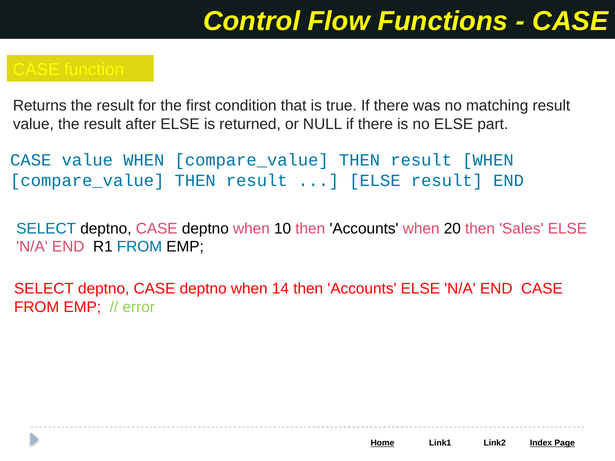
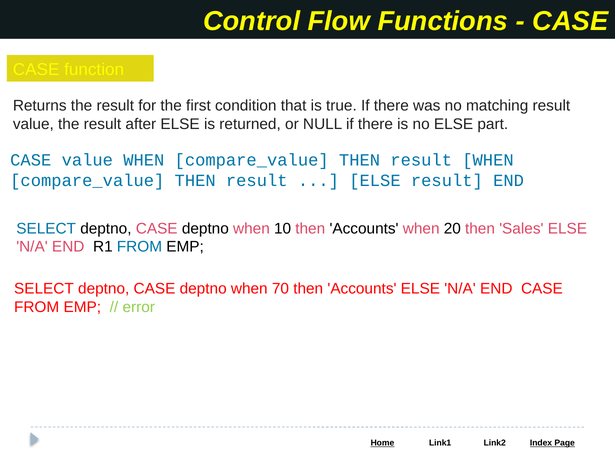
14: 14 -> 70
